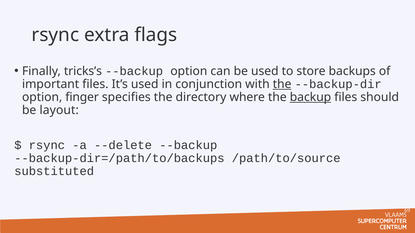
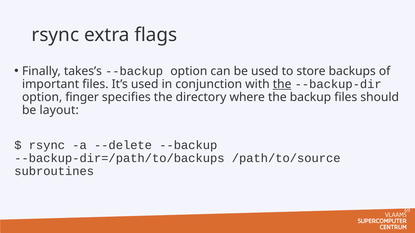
tricks’s: tricks’s -> takes’s
backup underline: present -> none
substituted: substituted -> subroutines
